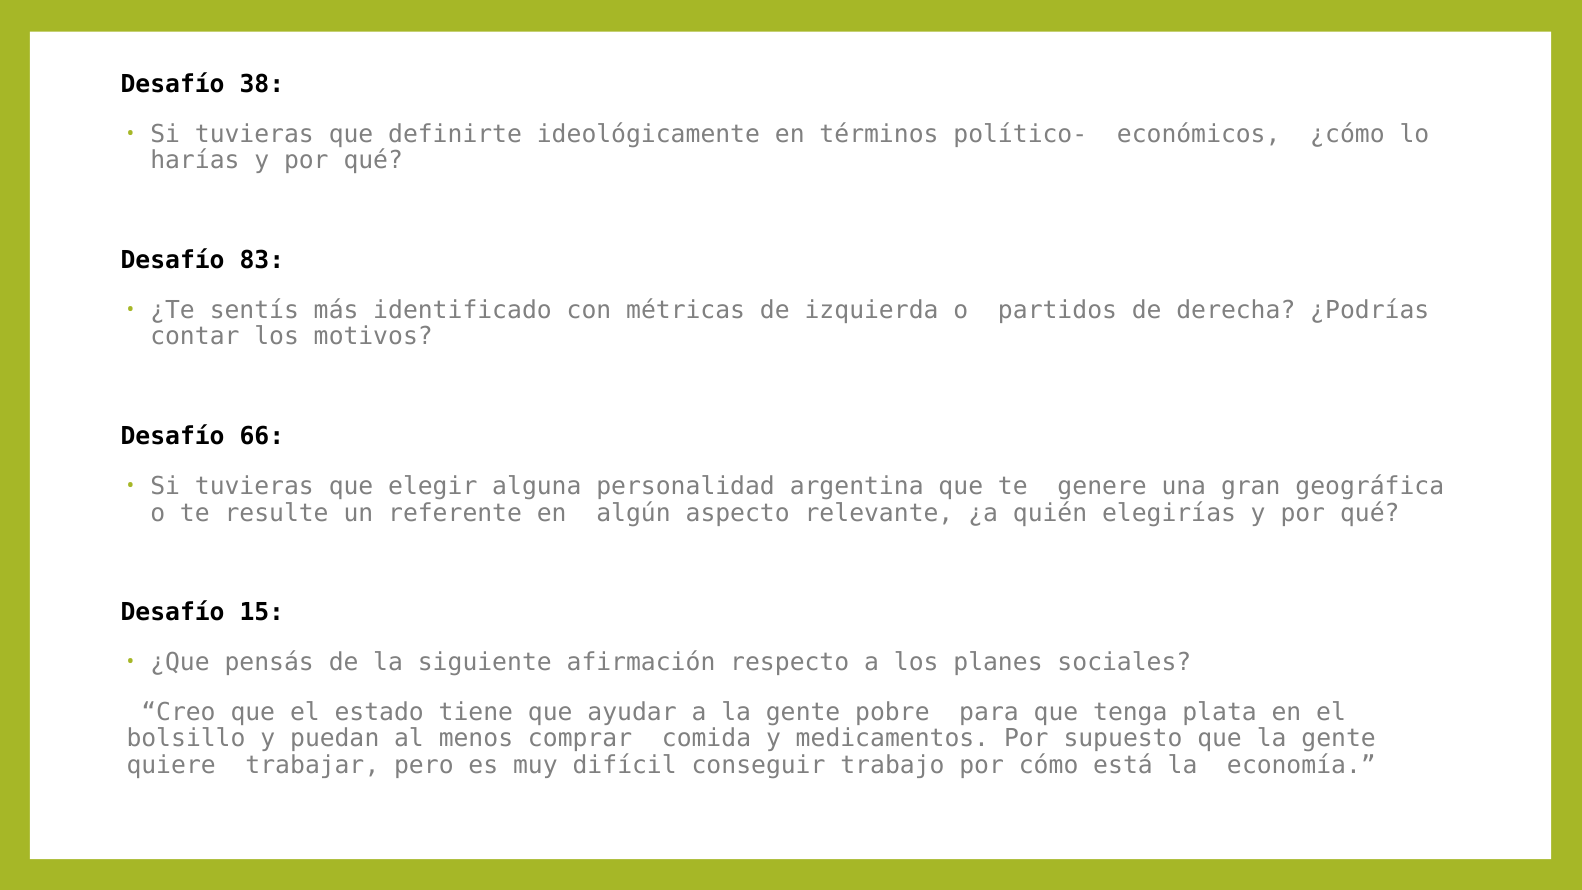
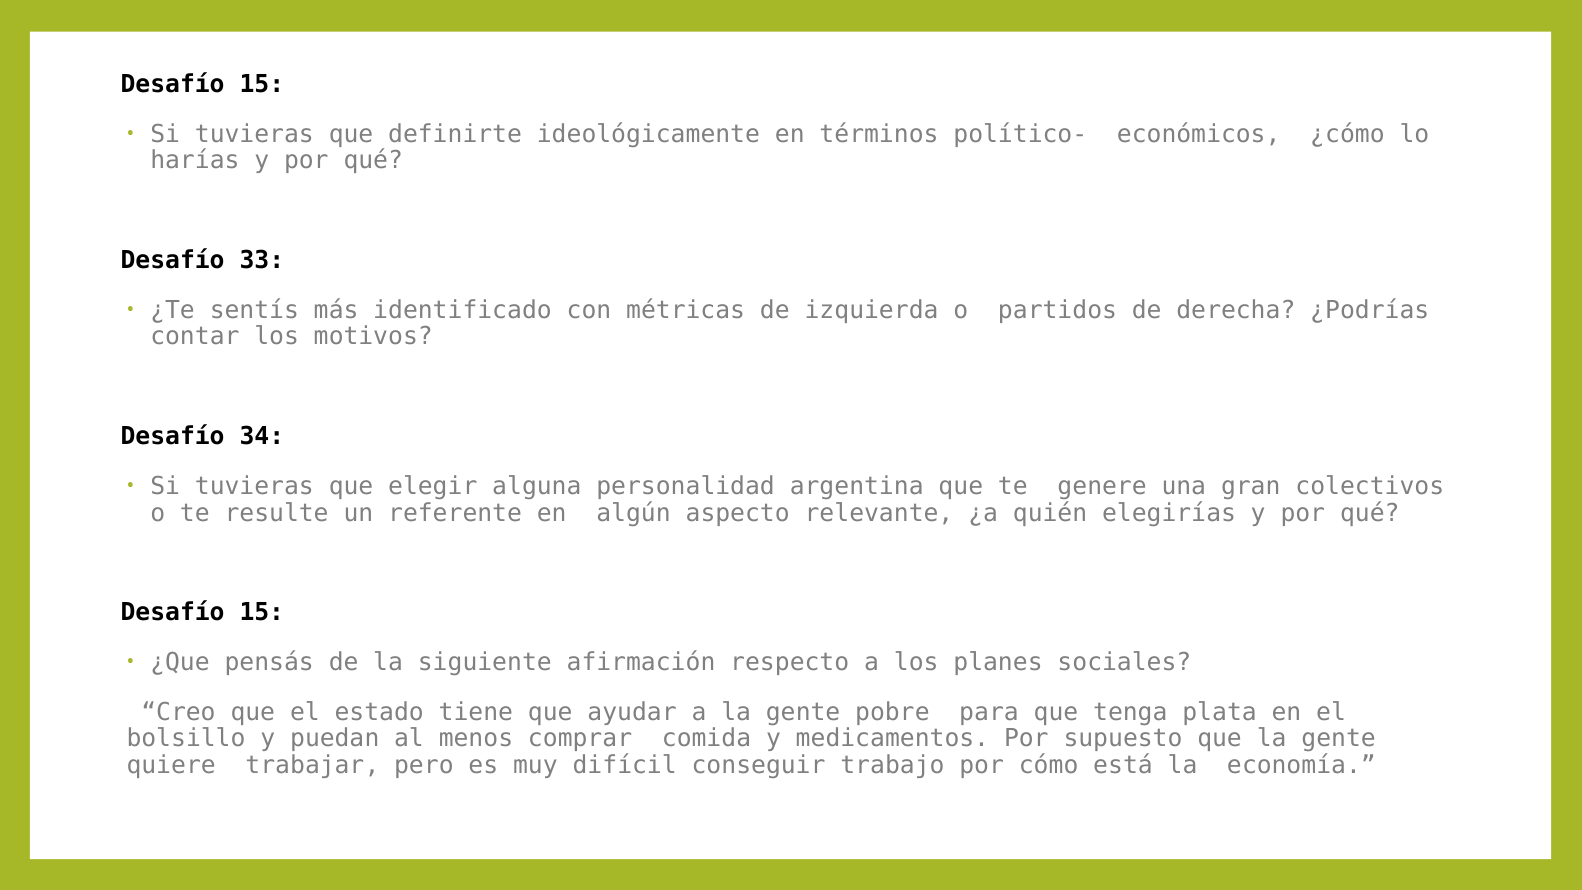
38 at (262, 84): 38 -> 15
83: 83 -> 33
66: 66 -> 34
geográfica: geográfica -> colectivos
